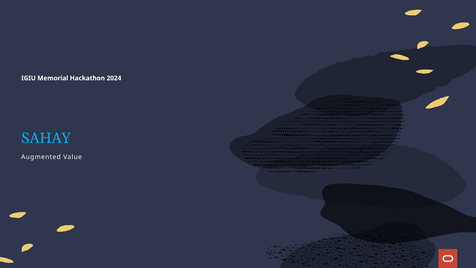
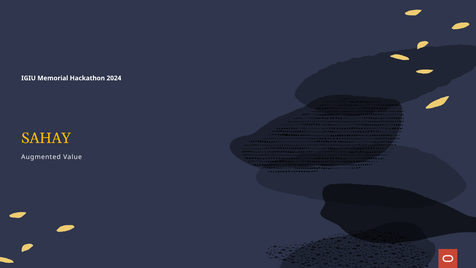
SAHAY colour: light blue -> yellow
